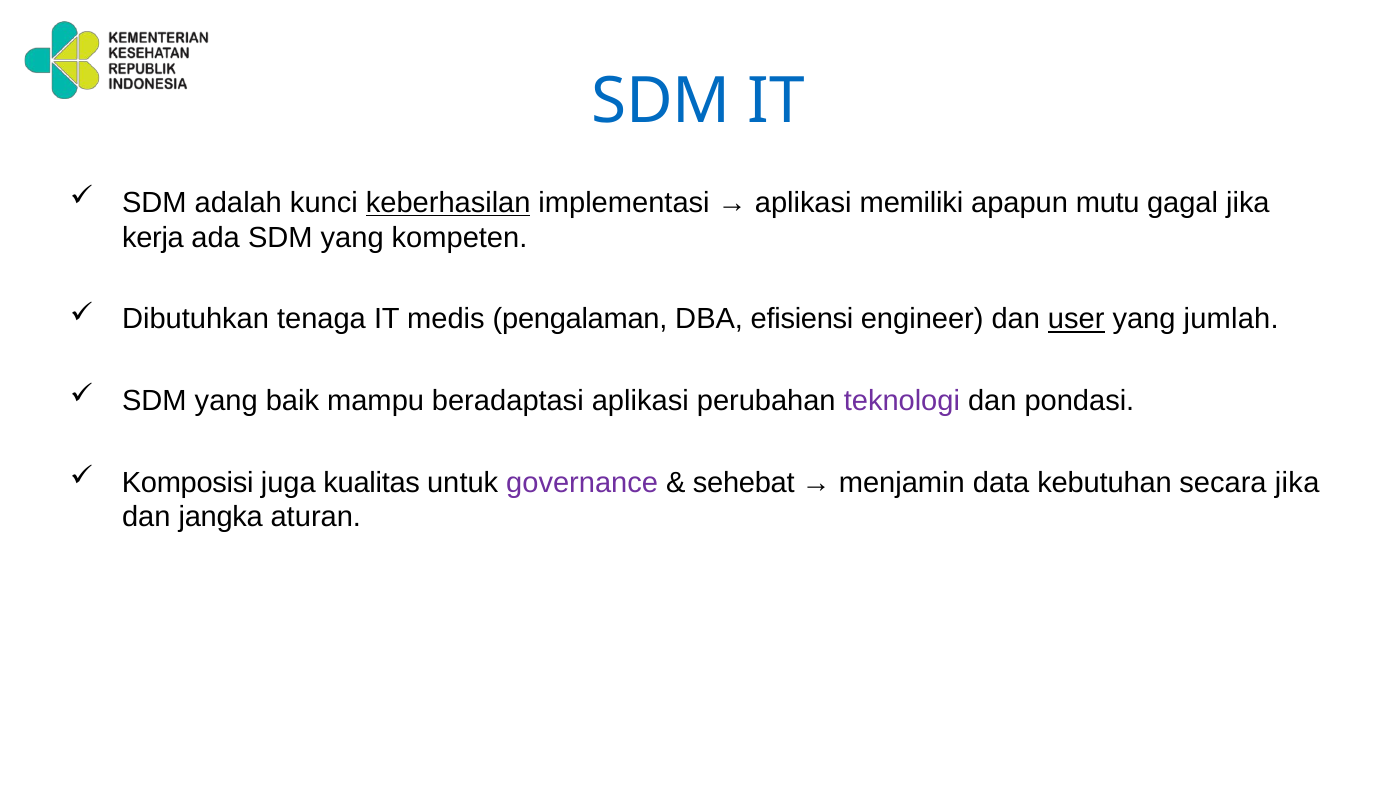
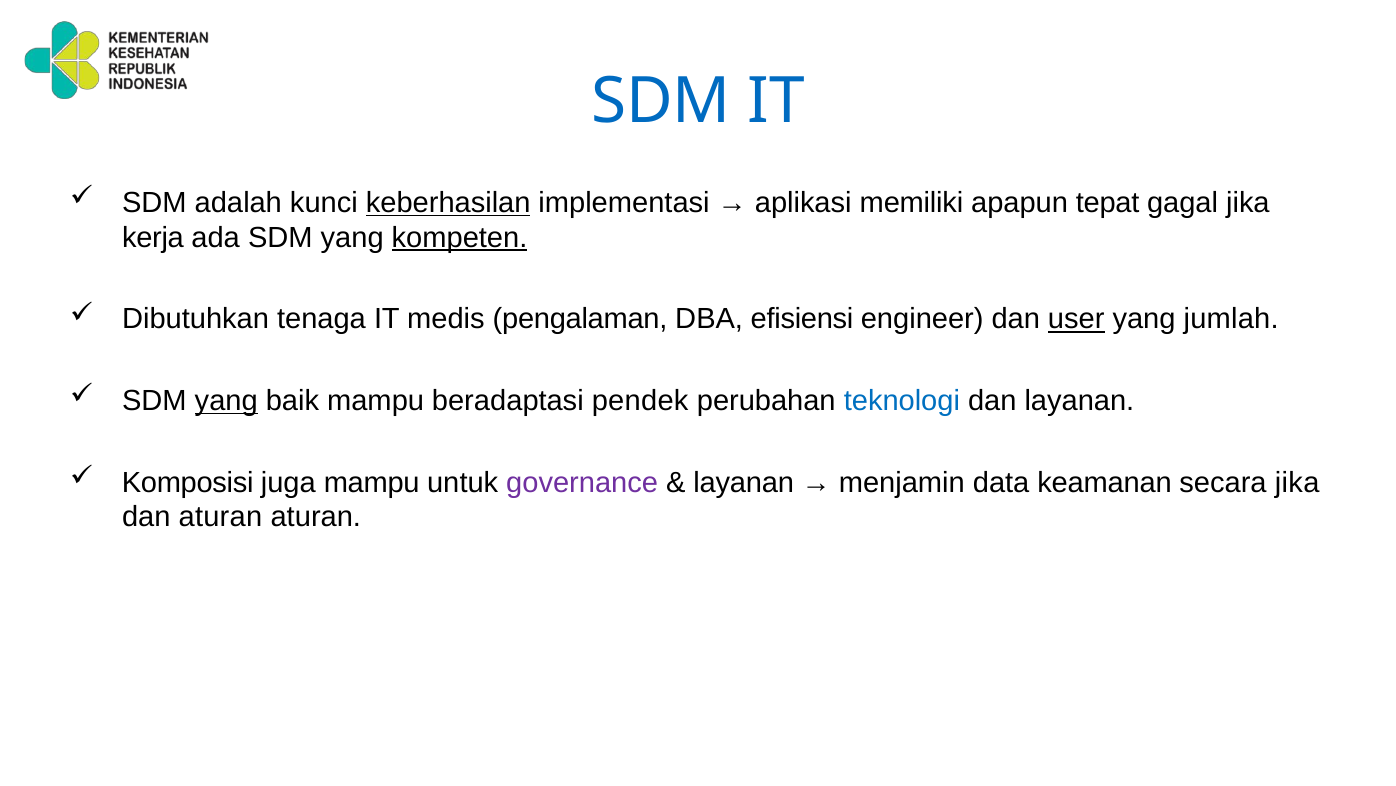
mutu: mutu -> tepat
kompeten underline: none -> present
yang at (226, 401) underline: none -> present
beradaptasi aplikasi: aplikasi -> pendek
teknologi colour: purple -> blue
dan pondasi: pondasi -> layanan
juga kualitas: kualitas -> mampu
sehebat at (744, 482): sehebat -> layanan
kebutuhan: kebutuhan -> keamanan
dan jangka: jangka -> aturan
